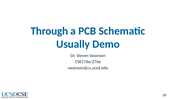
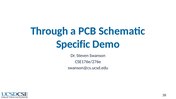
Usually: Usually -> Specific
